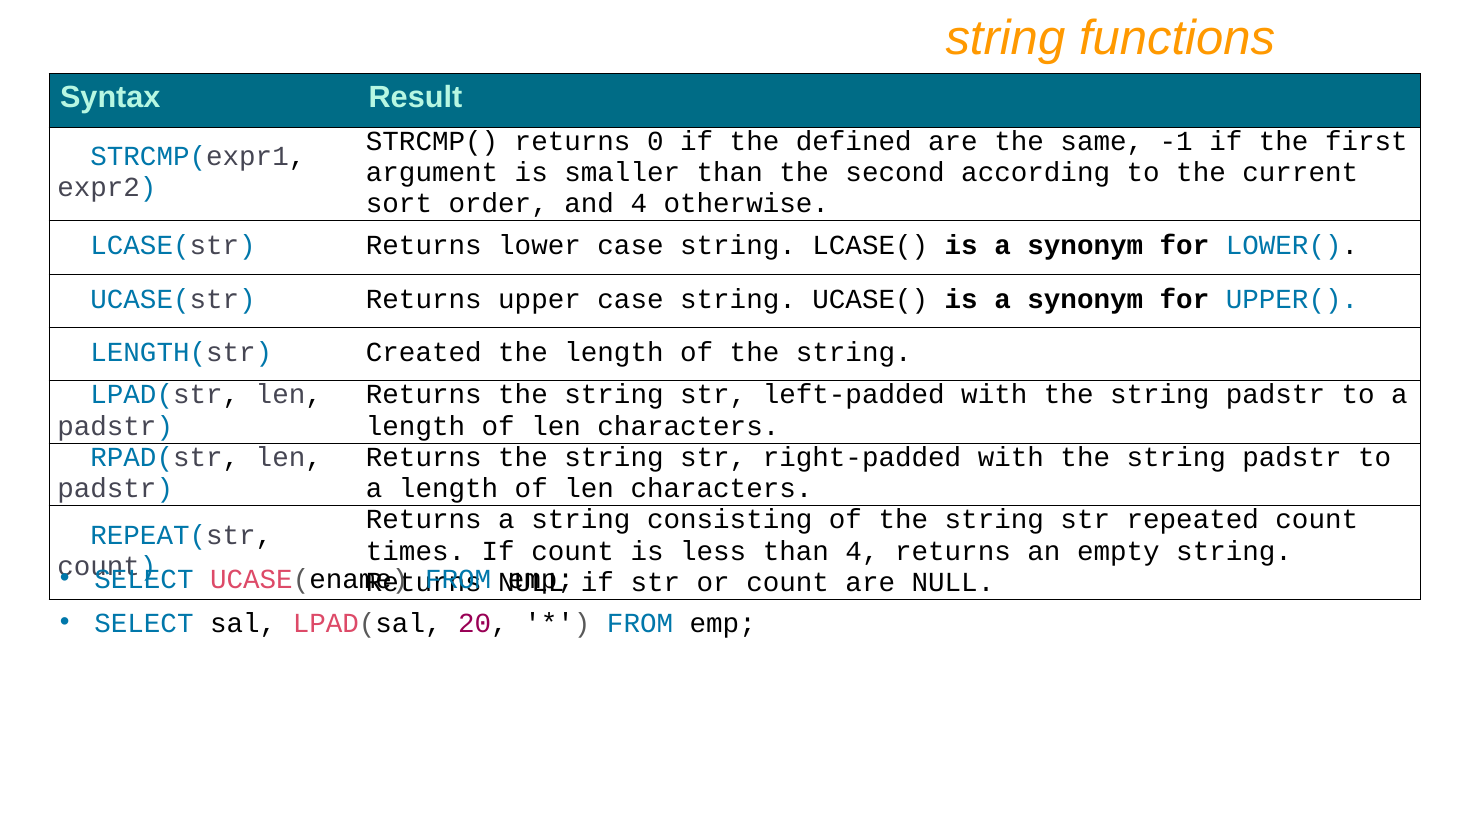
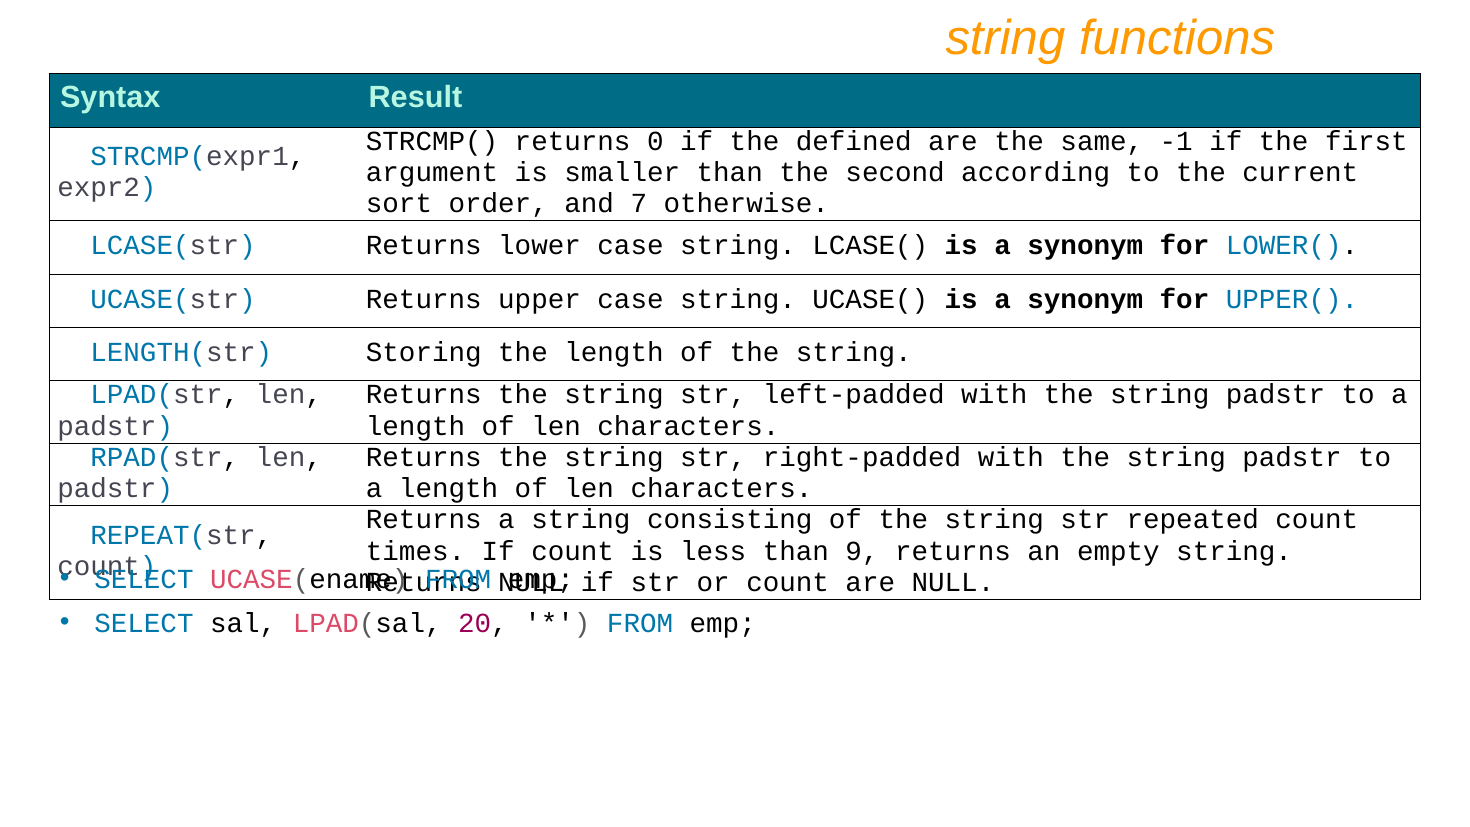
and 4: 4 -> 7
Created: Created -> Storing
than 4: 4 -> 9
